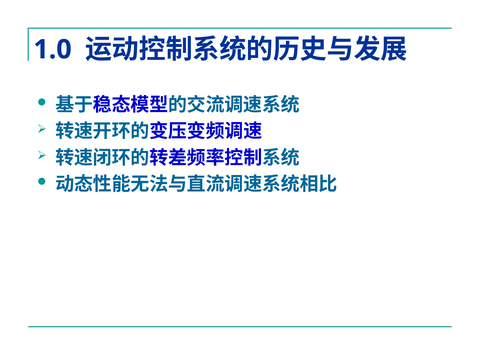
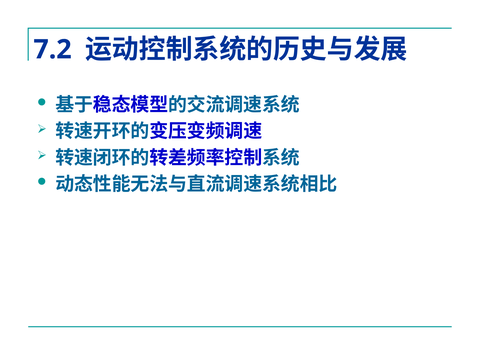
1.0: 1.0 -> 7.2
